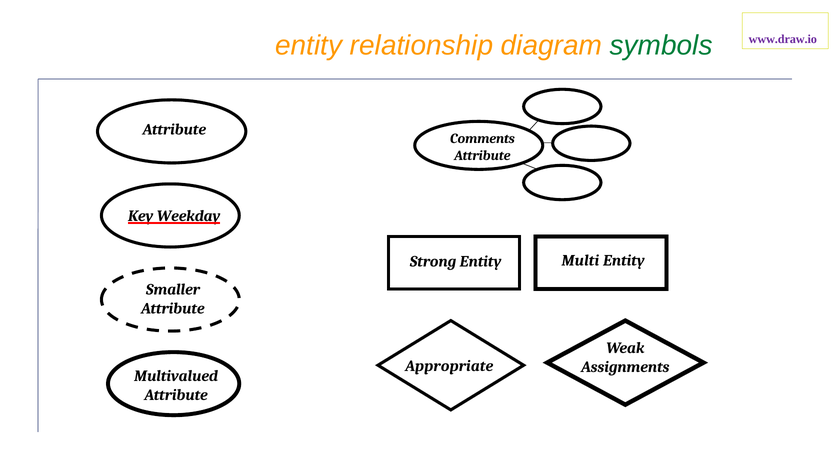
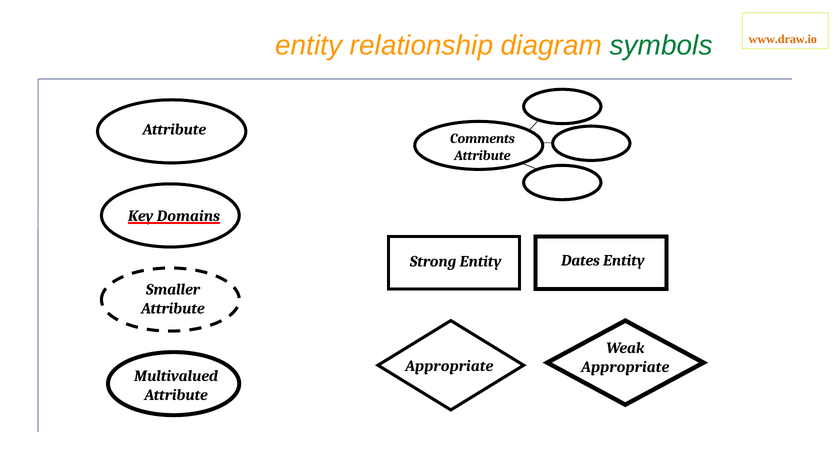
www.draw.io colour: purple -> orange
Weekday: Weekday -> Domains
Multi: Multi -> Dates
Assignments at (625, 367): Assignments -> Appropriate
